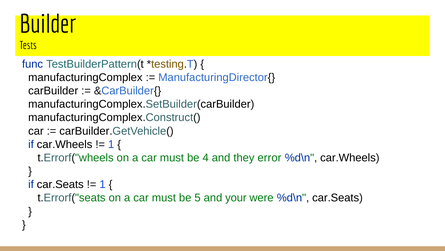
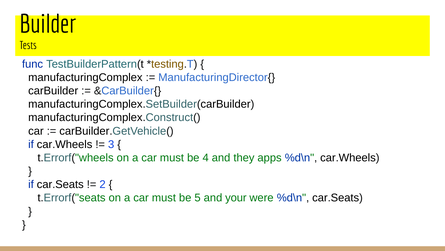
1 at (111, 144): 1 -> 3
error: error -> apps
1 at (103, 184): 1 -> 2
